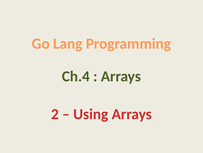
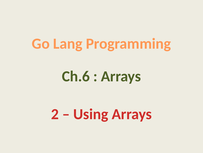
Ch.4: Ch.4 -> Ch.6
